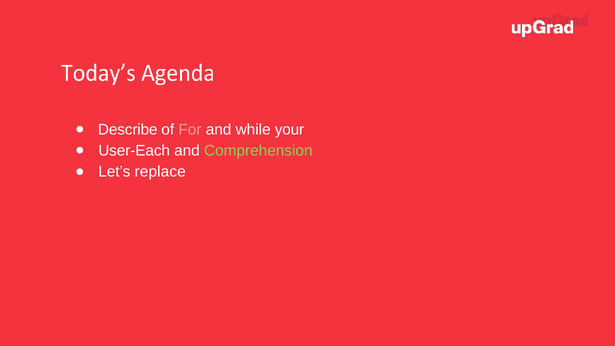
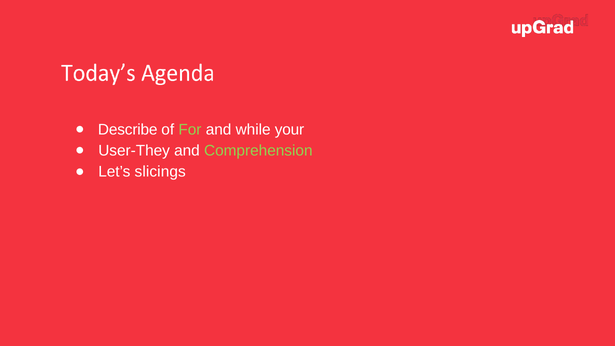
For colour: pink -> light green
User-Each: User-Each -> User-They
replace: replace -> slicings
